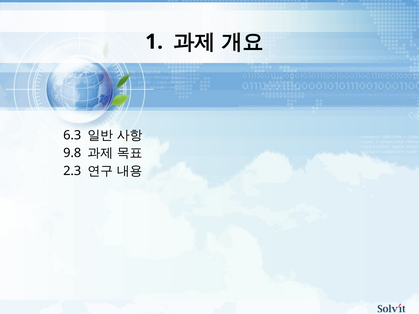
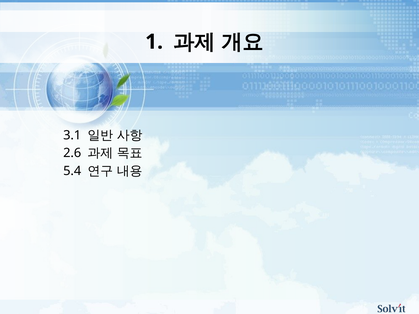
6.3: 6.3 -> 3.1
9.8: 9.8 -> 2.6
2.3: 2.3 -> 5.4
